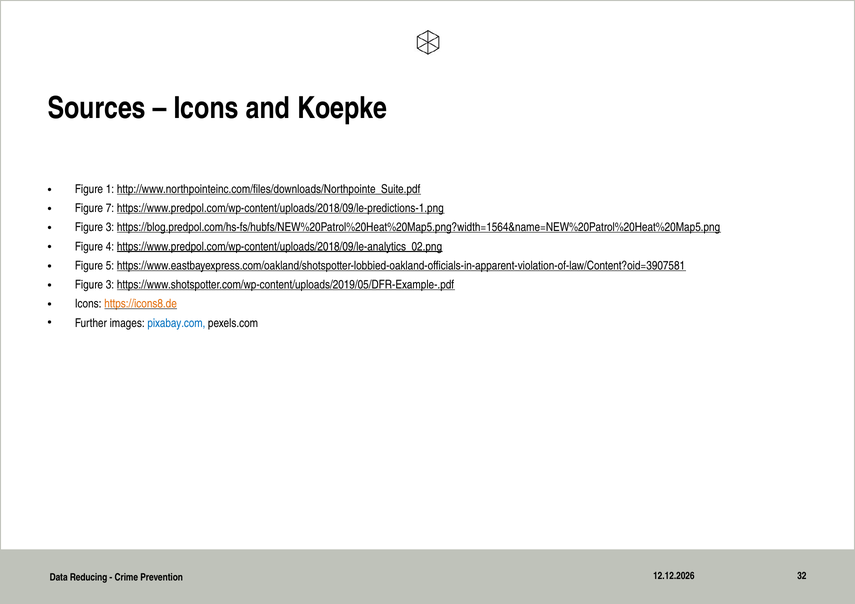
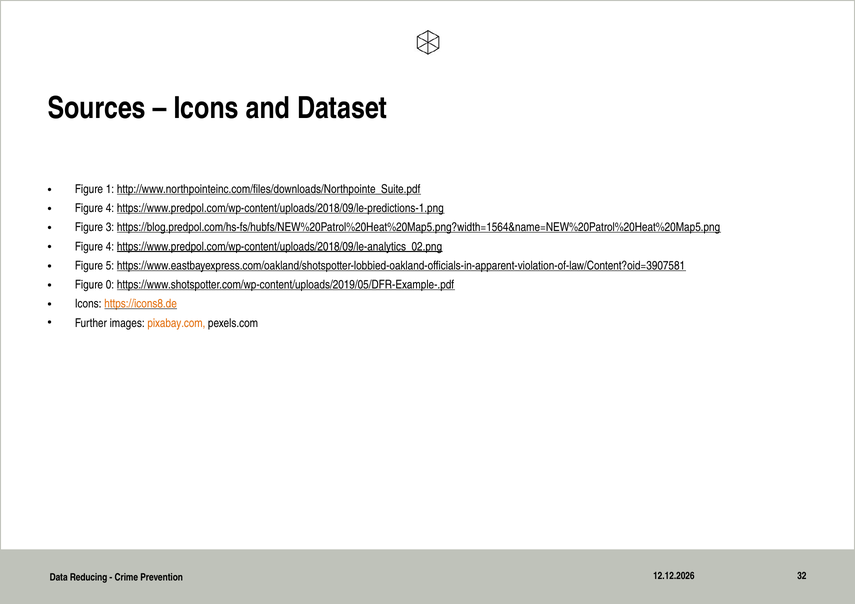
Koepke: Koepke -> Dataset
7 at (110, 209): 7 -> 4
3 at (110, 285): 3 -> 0
pixabay.com colour: blue -> orange
